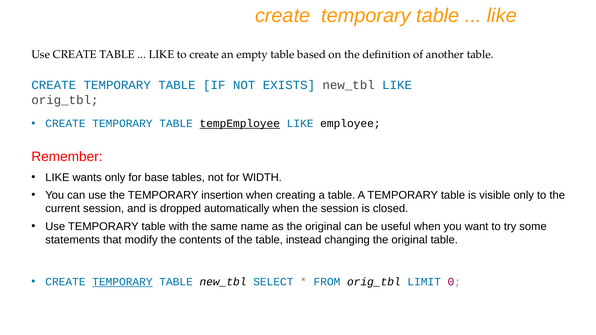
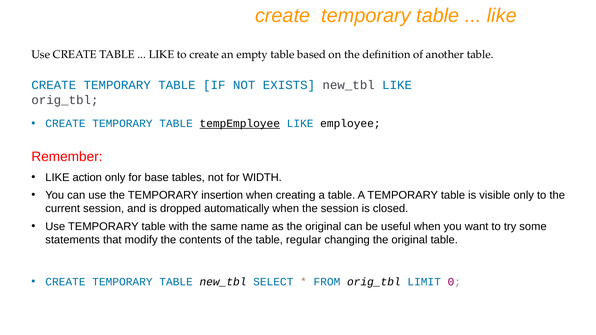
wants: wants -> action
instead: instead -> regular
TEMPORARY at (122, 282) underline: present -> none
